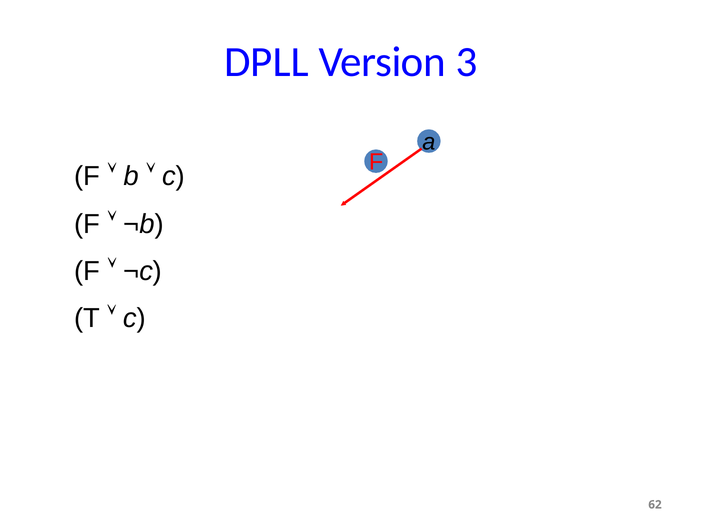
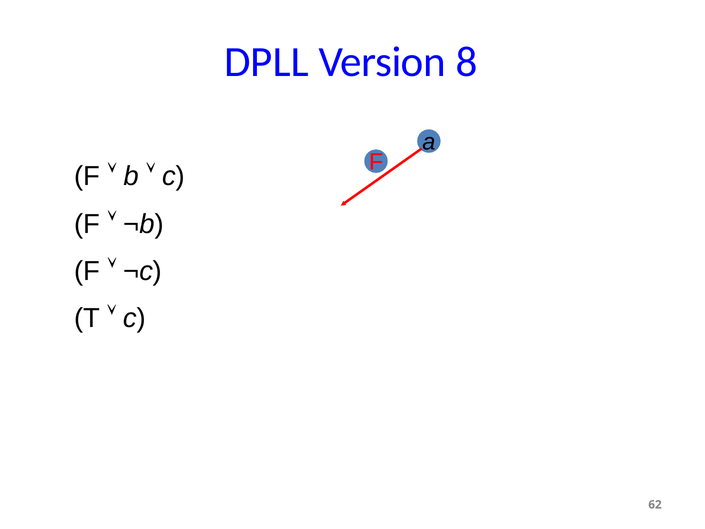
3: 3 -> 8
